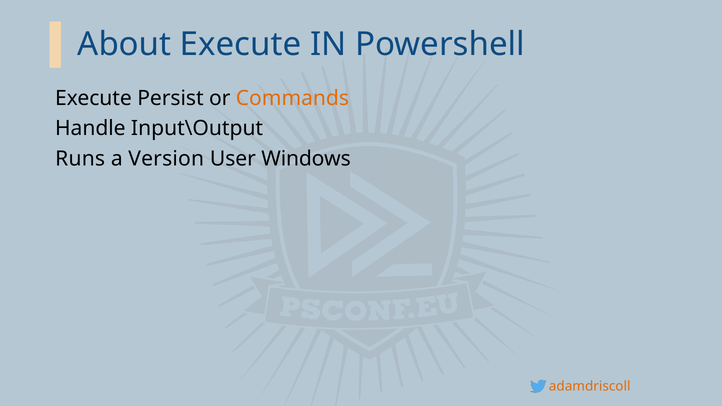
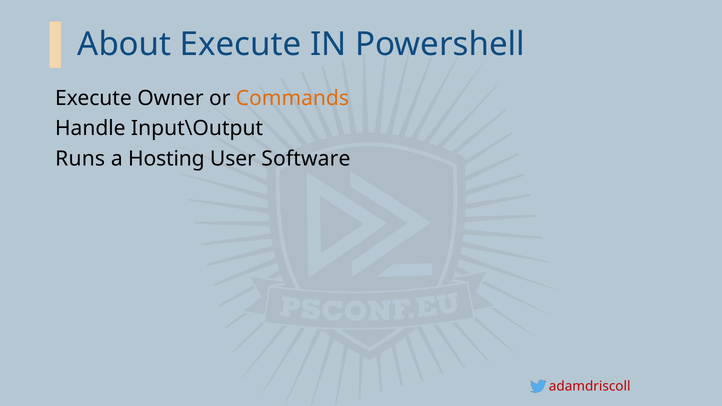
Persist: Persist -> Owner
Version: Version -> Hosting
Windows: Windows -> Software
adamdriscoll colour: orange -> red
